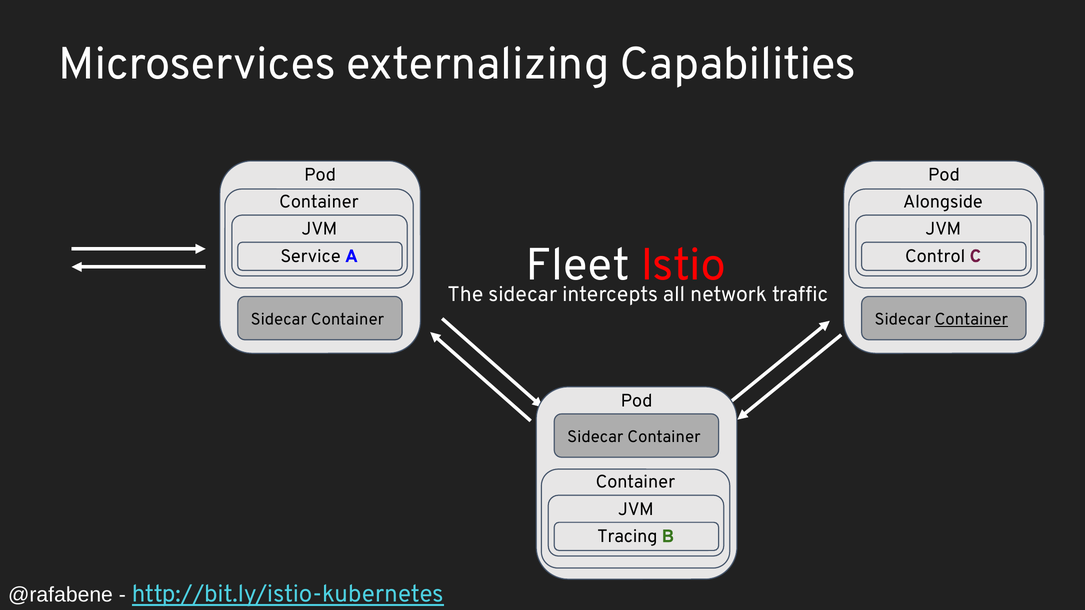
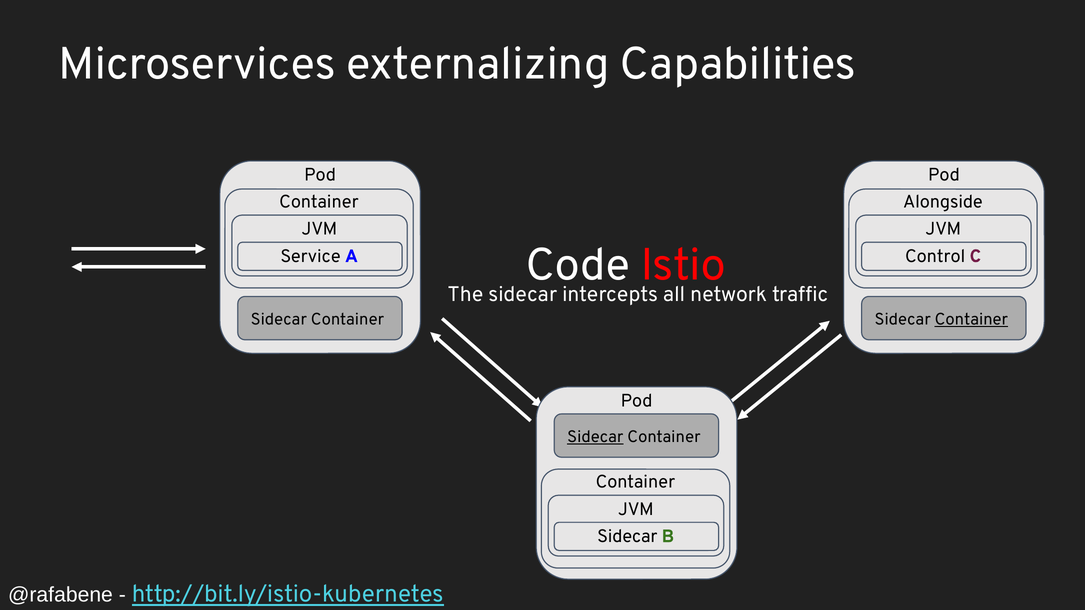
Fleet: Fleet -> Code
Sidecar at (595, 437) underline: none -> present
Tracing at (627, 537): Tracing -> Sidecar
